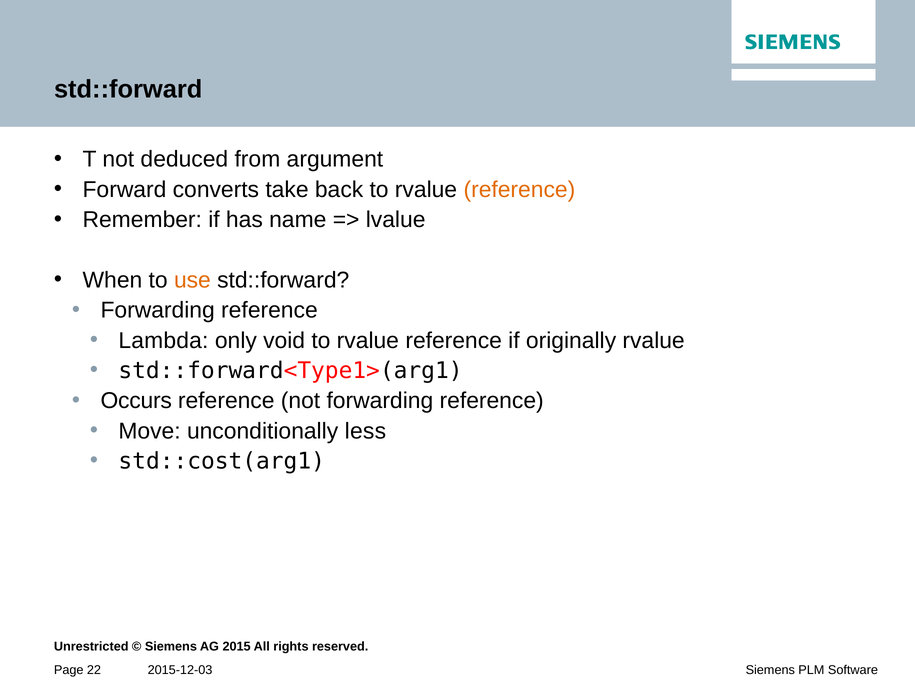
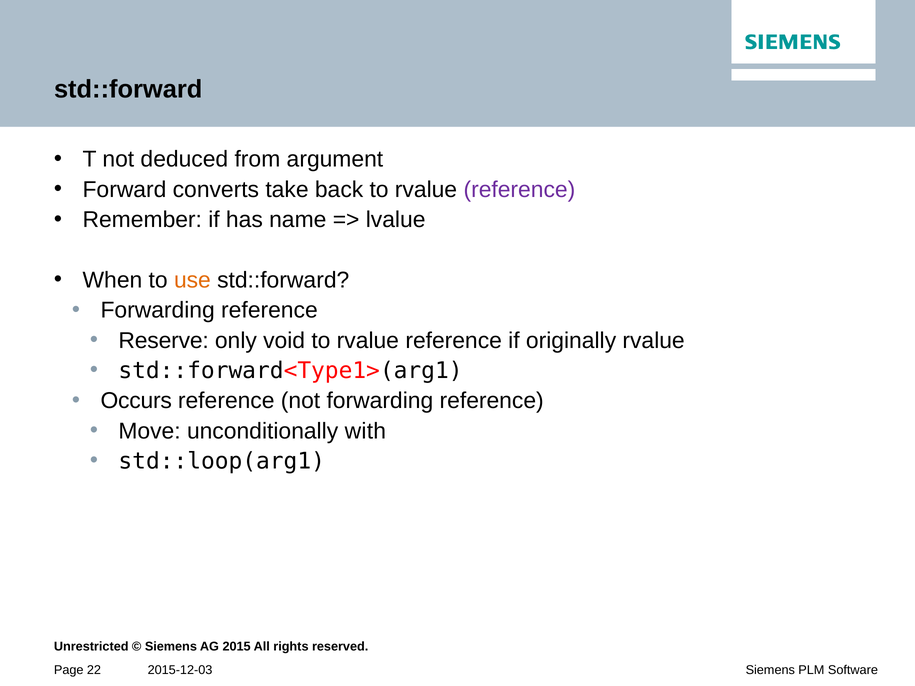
reference at (519, 190) colour: orange -> purple
Lambda: Lambda -> Reserve
less: less -> with
std::cost(arg1: std::cost(arg1 -> std::loop(arg1
